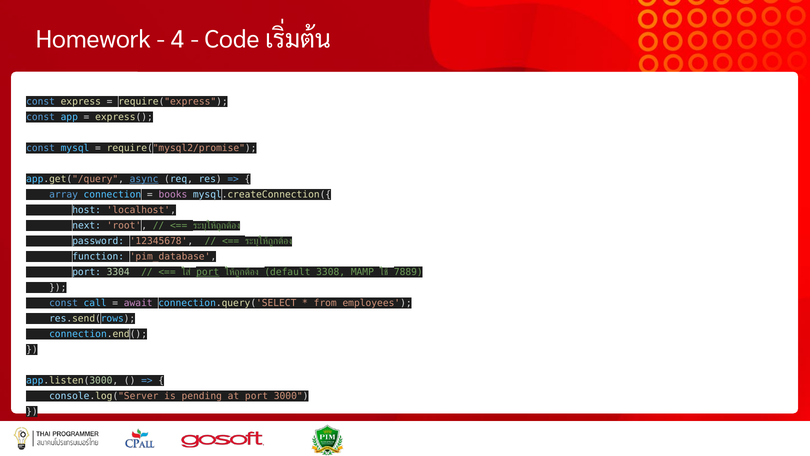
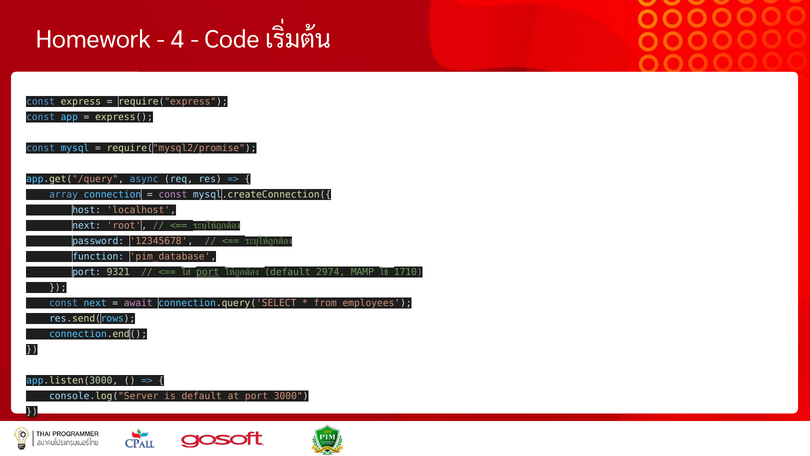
async underline: present -> none
books at (173, 194): books -> const
3304: 3304 -> 9321
3308: 3308 -> 2974
7889: 7889 -> 1710
const call: call -> next
is pending: pending -> default
